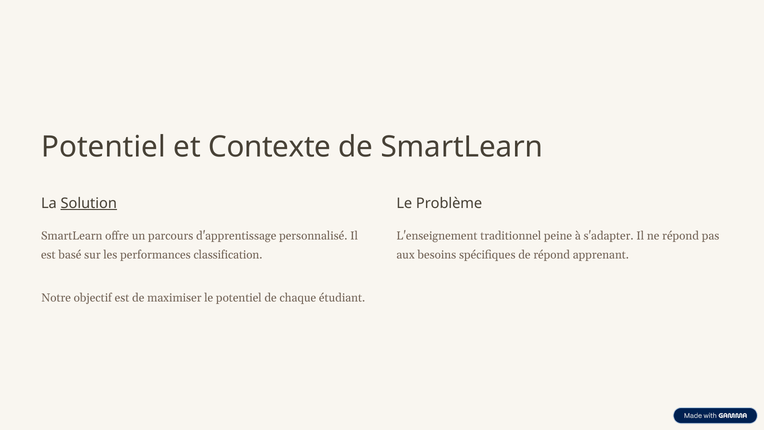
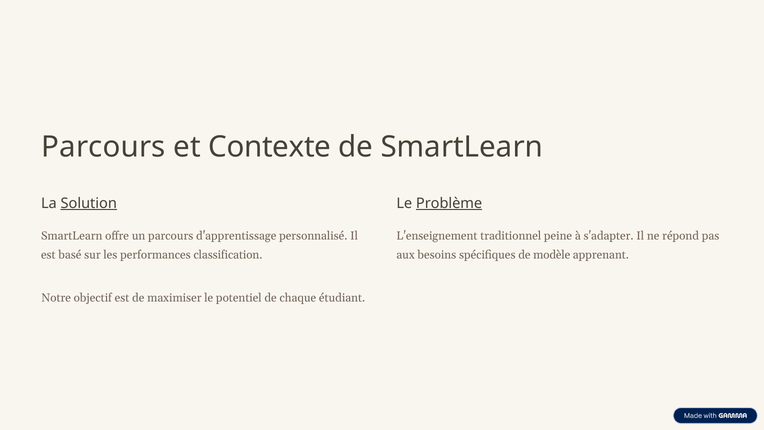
Potentiel at (104, 147): Potentiel -> Parcours
Problème underline: none -> present
de répond: répond -> modèle
